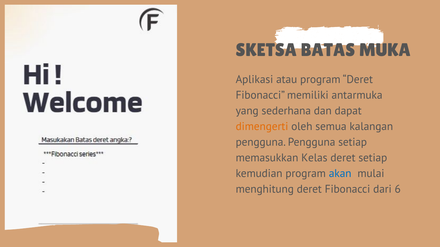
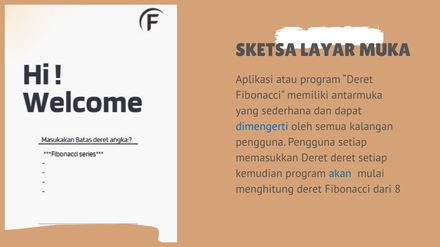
BATAS: BATAS -> LAYAR
dimengerti colour: orange -> blue
memasukkan Kelas: Kelas -> Deret
6: 6 -> 8
